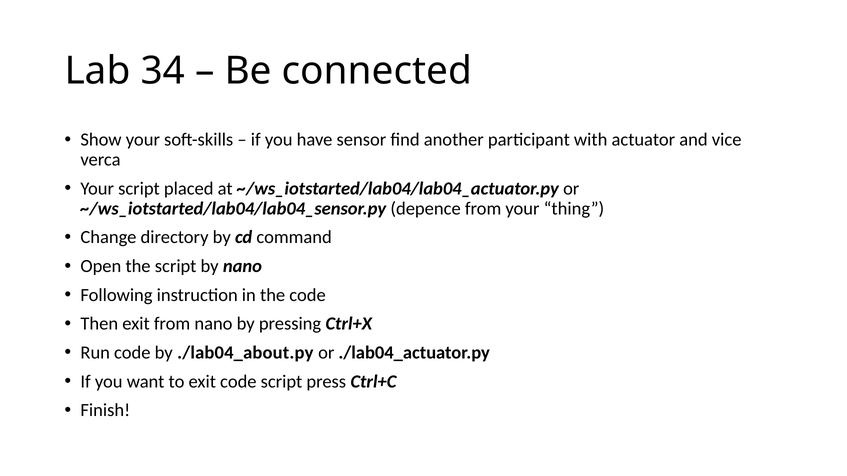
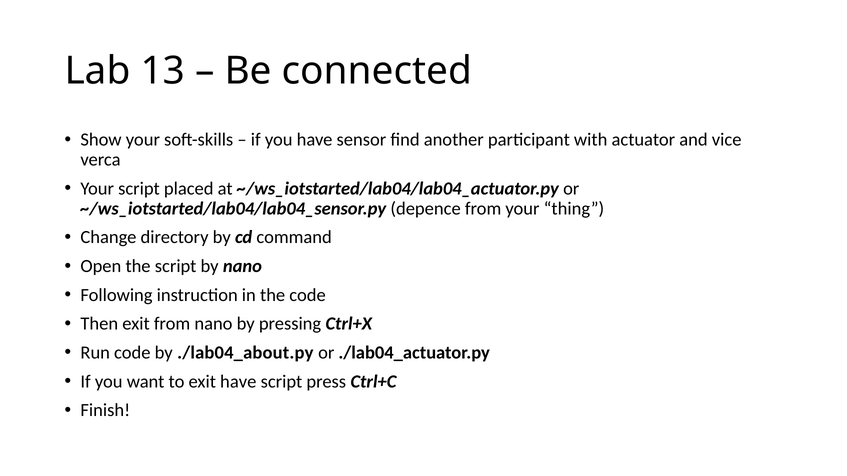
34: 34 -> 13
exit code: code -> have
